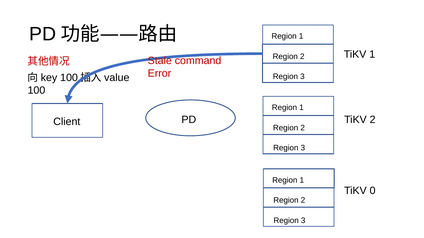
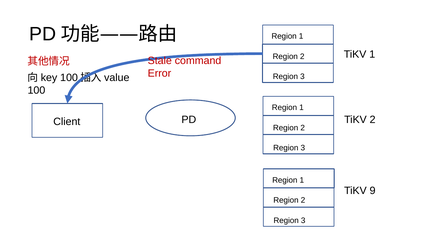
0: 0 -> 9
